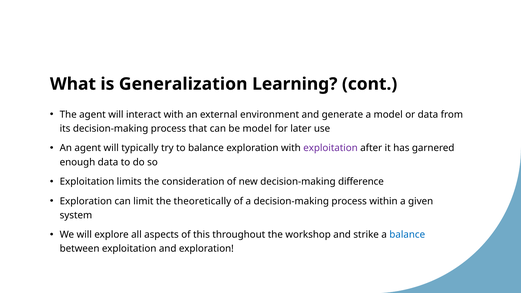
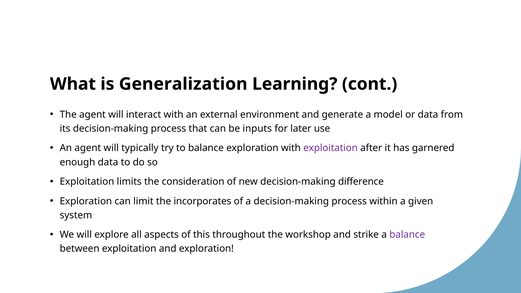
be model: model -> inputs
theoretically: theoretically -> incorporates
balance at (407, 235) colour: blue -> purple
